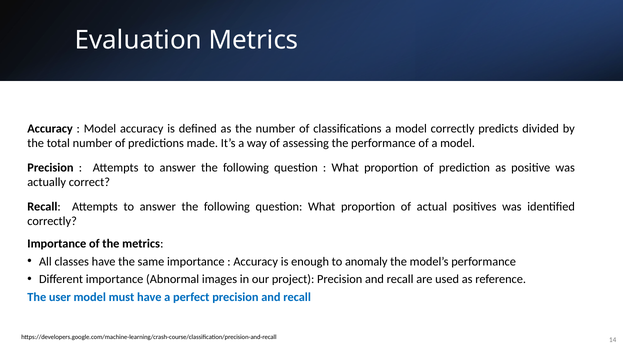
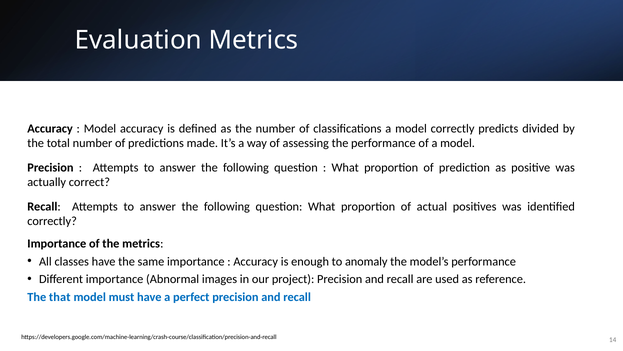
user: user -> that
